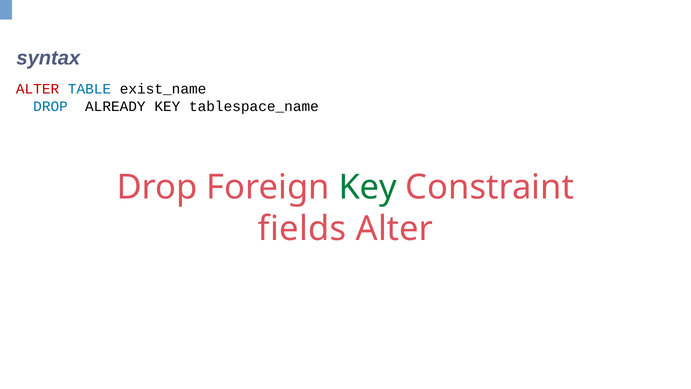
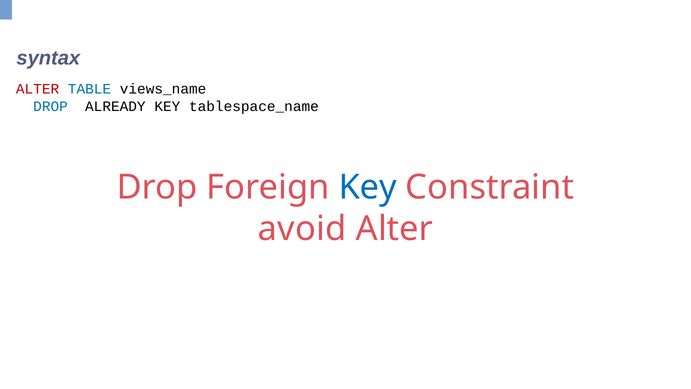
exist_name: exist_name -> views_name
Key at (368, 187) colour: green -> blue
fields: fields -> avoid
